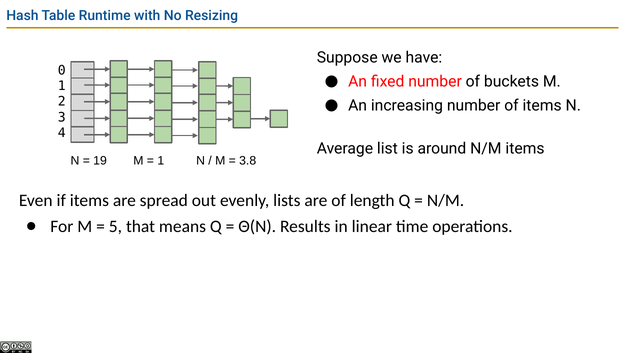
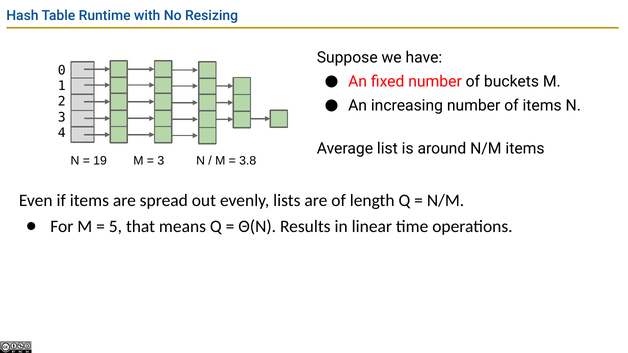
1 at (161, 161): 1 -> 3
